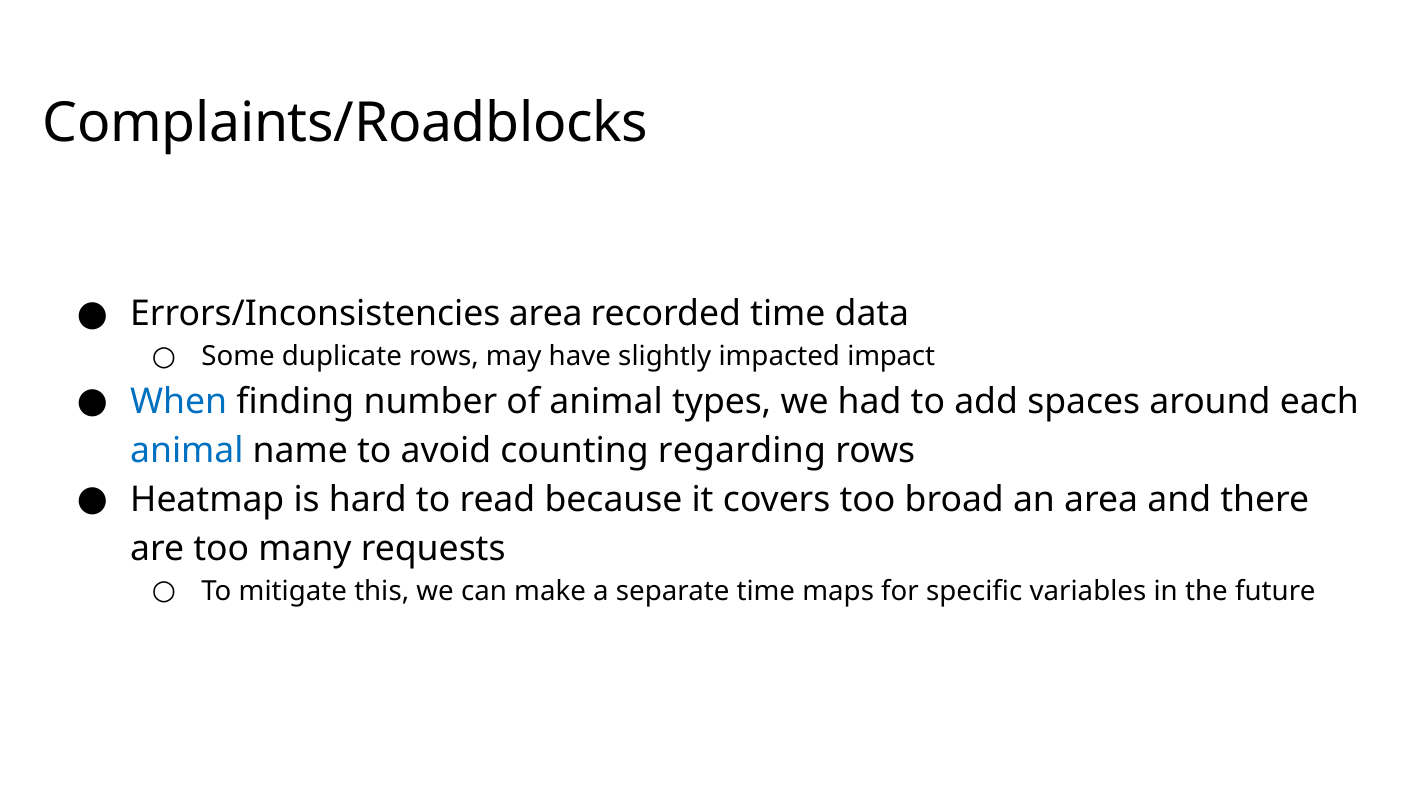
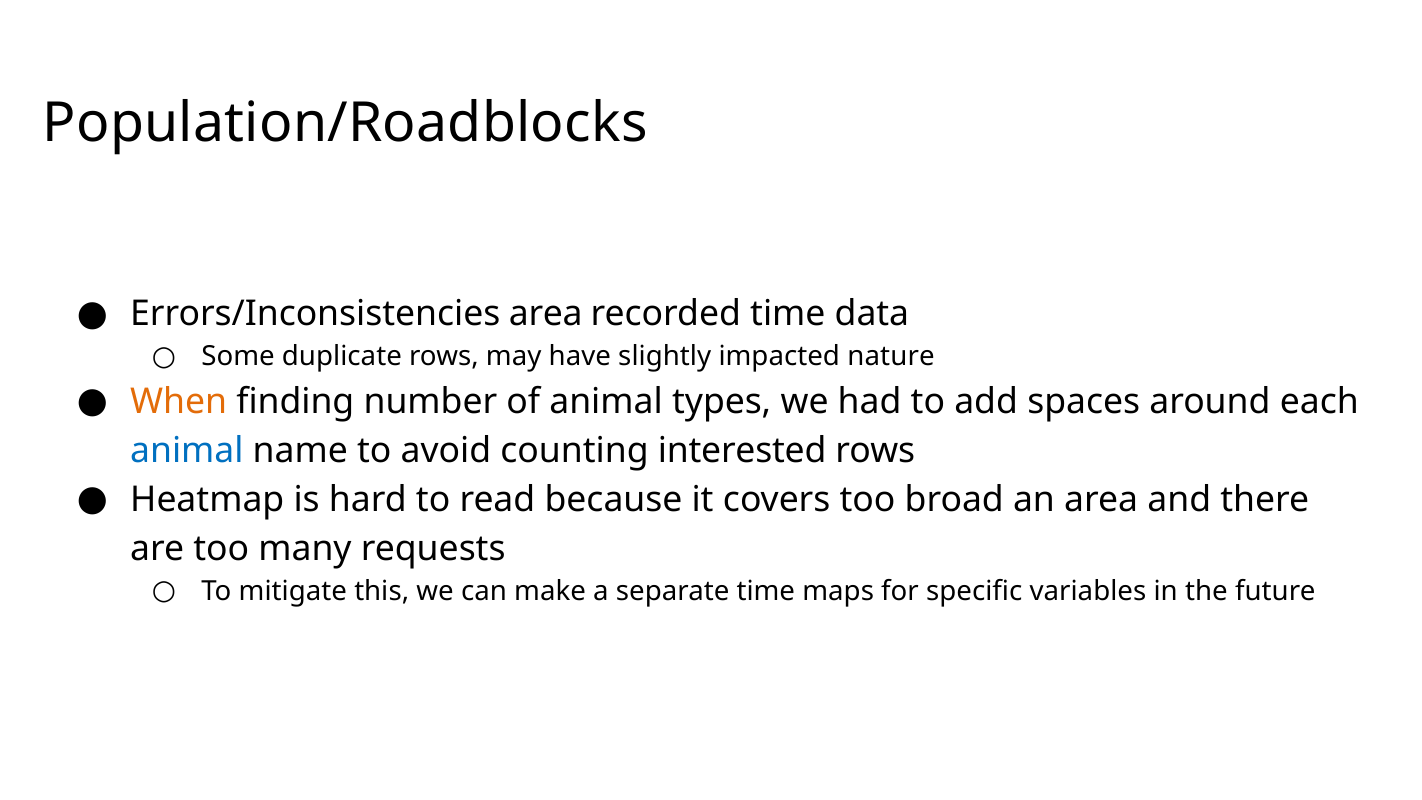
Complaints/Roadblocks: Complaints/Roadblocks -> Population/Roadblocks
impact: impact -> nature
When colour: blue -> orange
regarding: regarding -> interested
